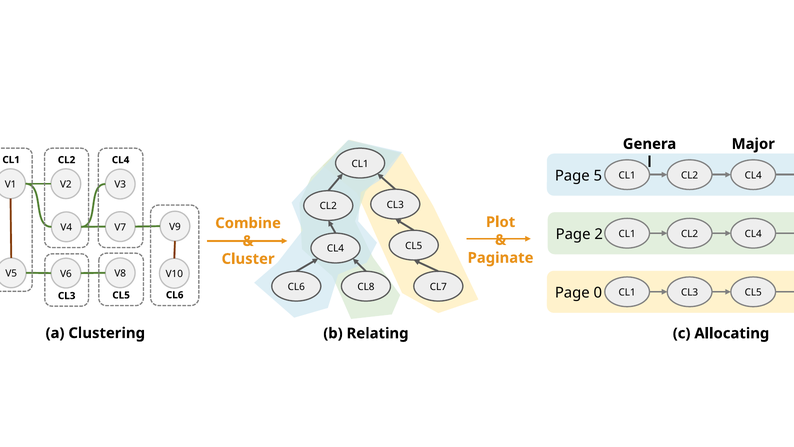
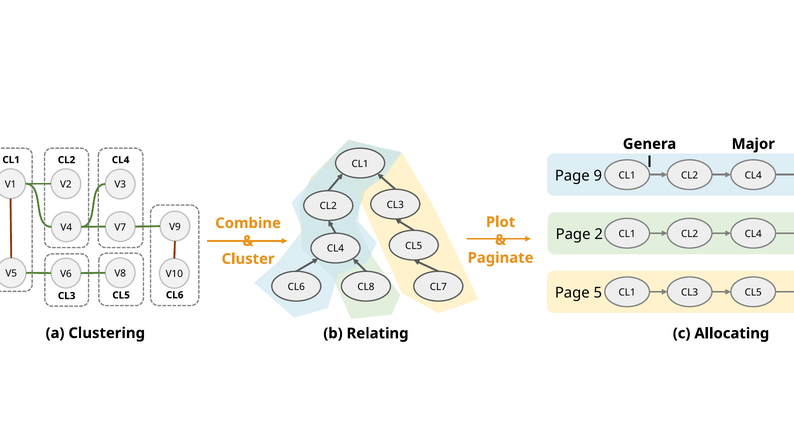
5: 5 -> 9
0: 0 -> 5
